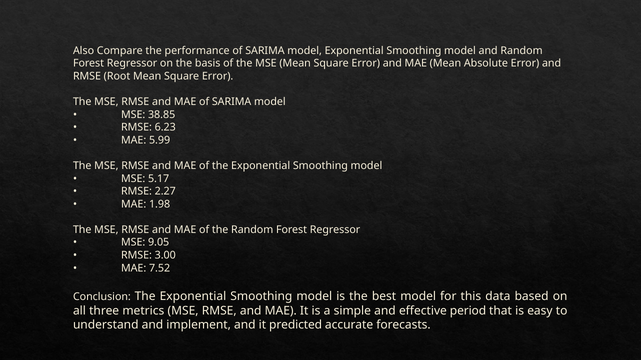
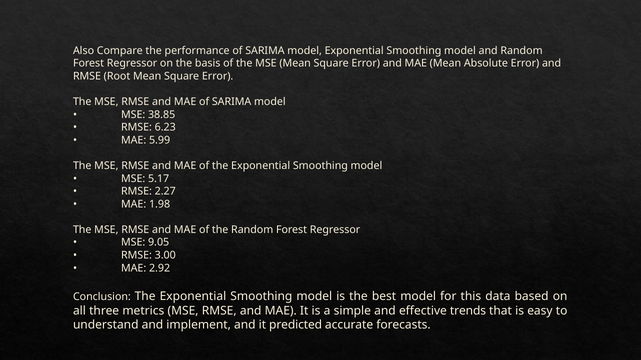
7.52: 7.52 -> 2.92
period: period -> trends
